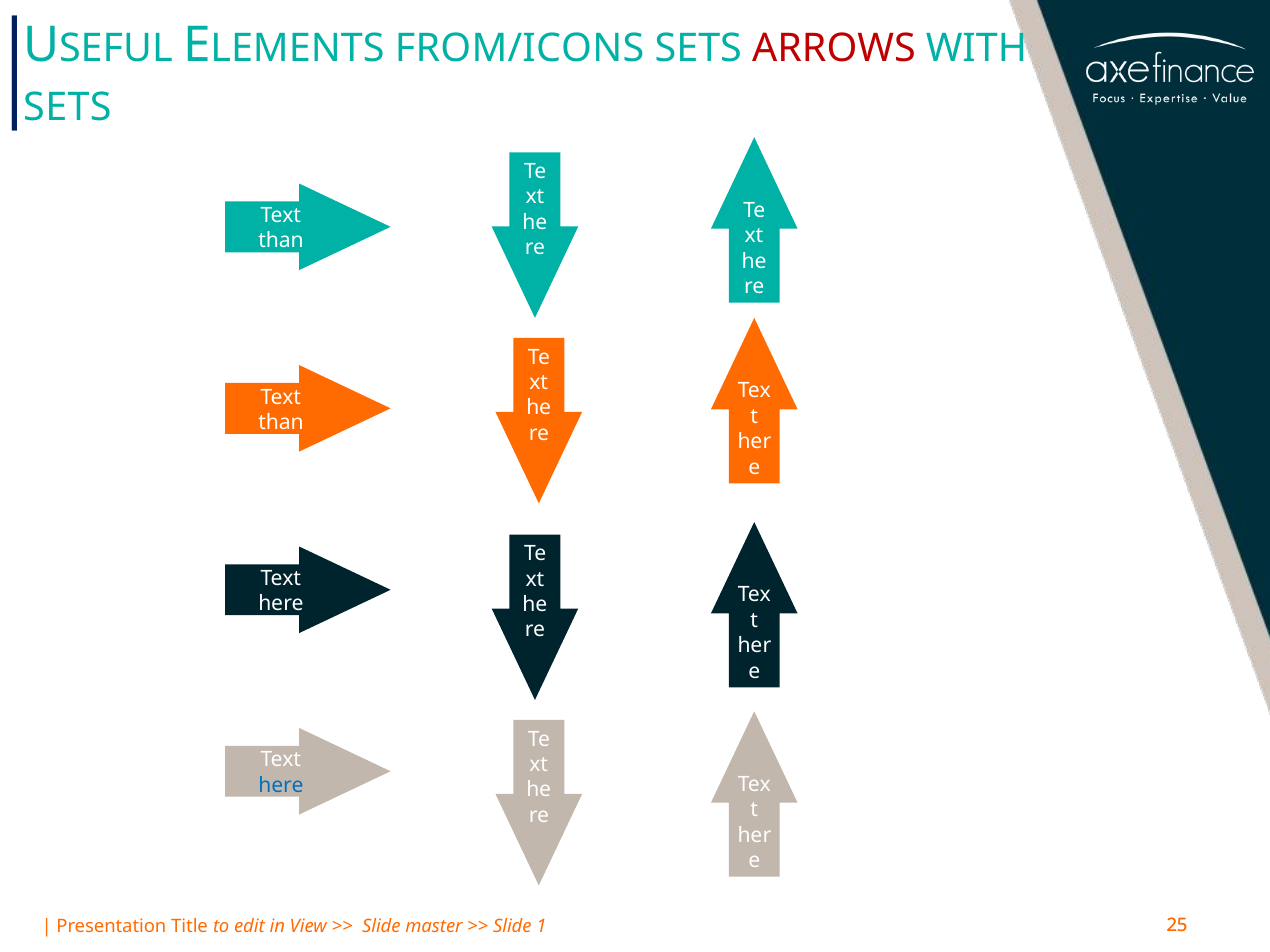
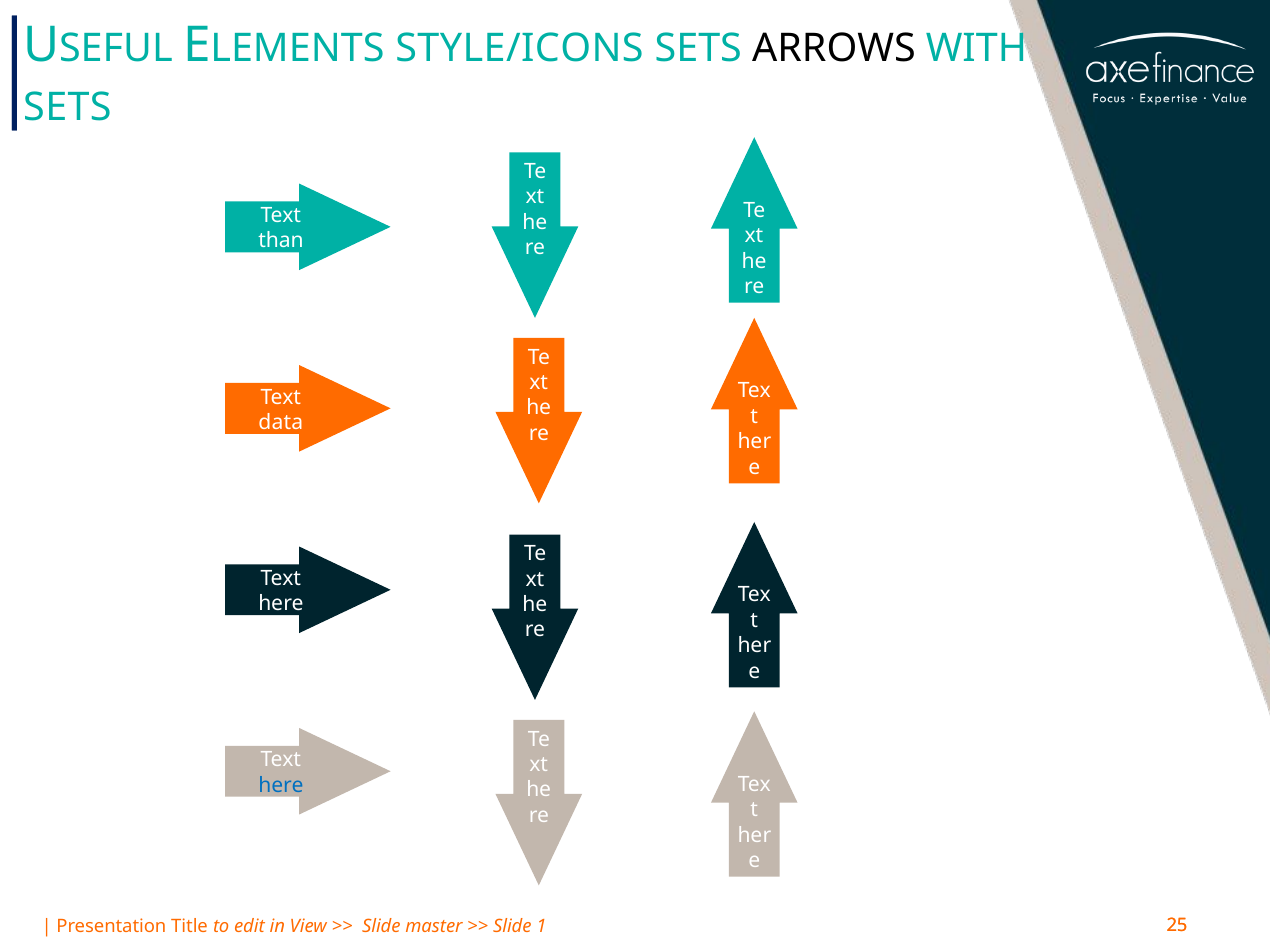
FROM/ICONS: FROM/ICONS -> STYLE/ICONS
ARROWS colour: red -> black
than at (281, 423): than -> data
